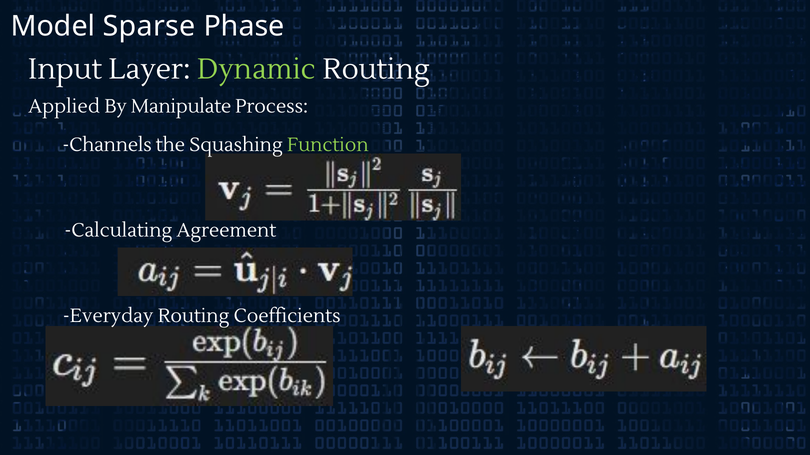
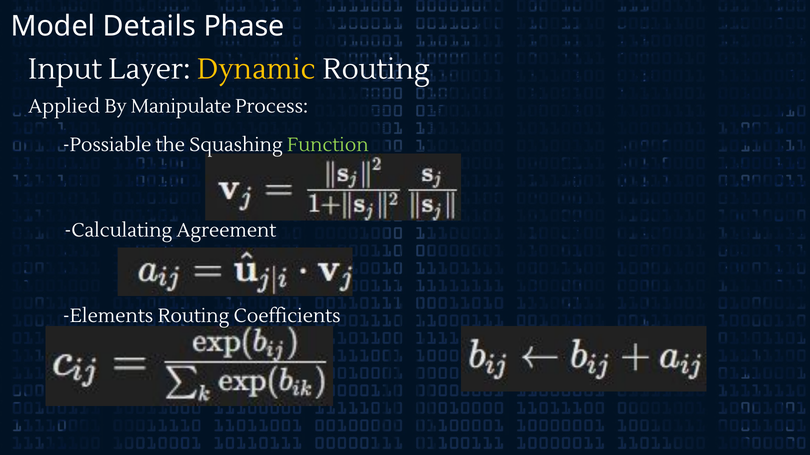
Sparse: Sparse -> Details
Dynamic colour: light green -> yellow
Channels: Channels -> Possiable
Everyday: Everyday -> Elements
